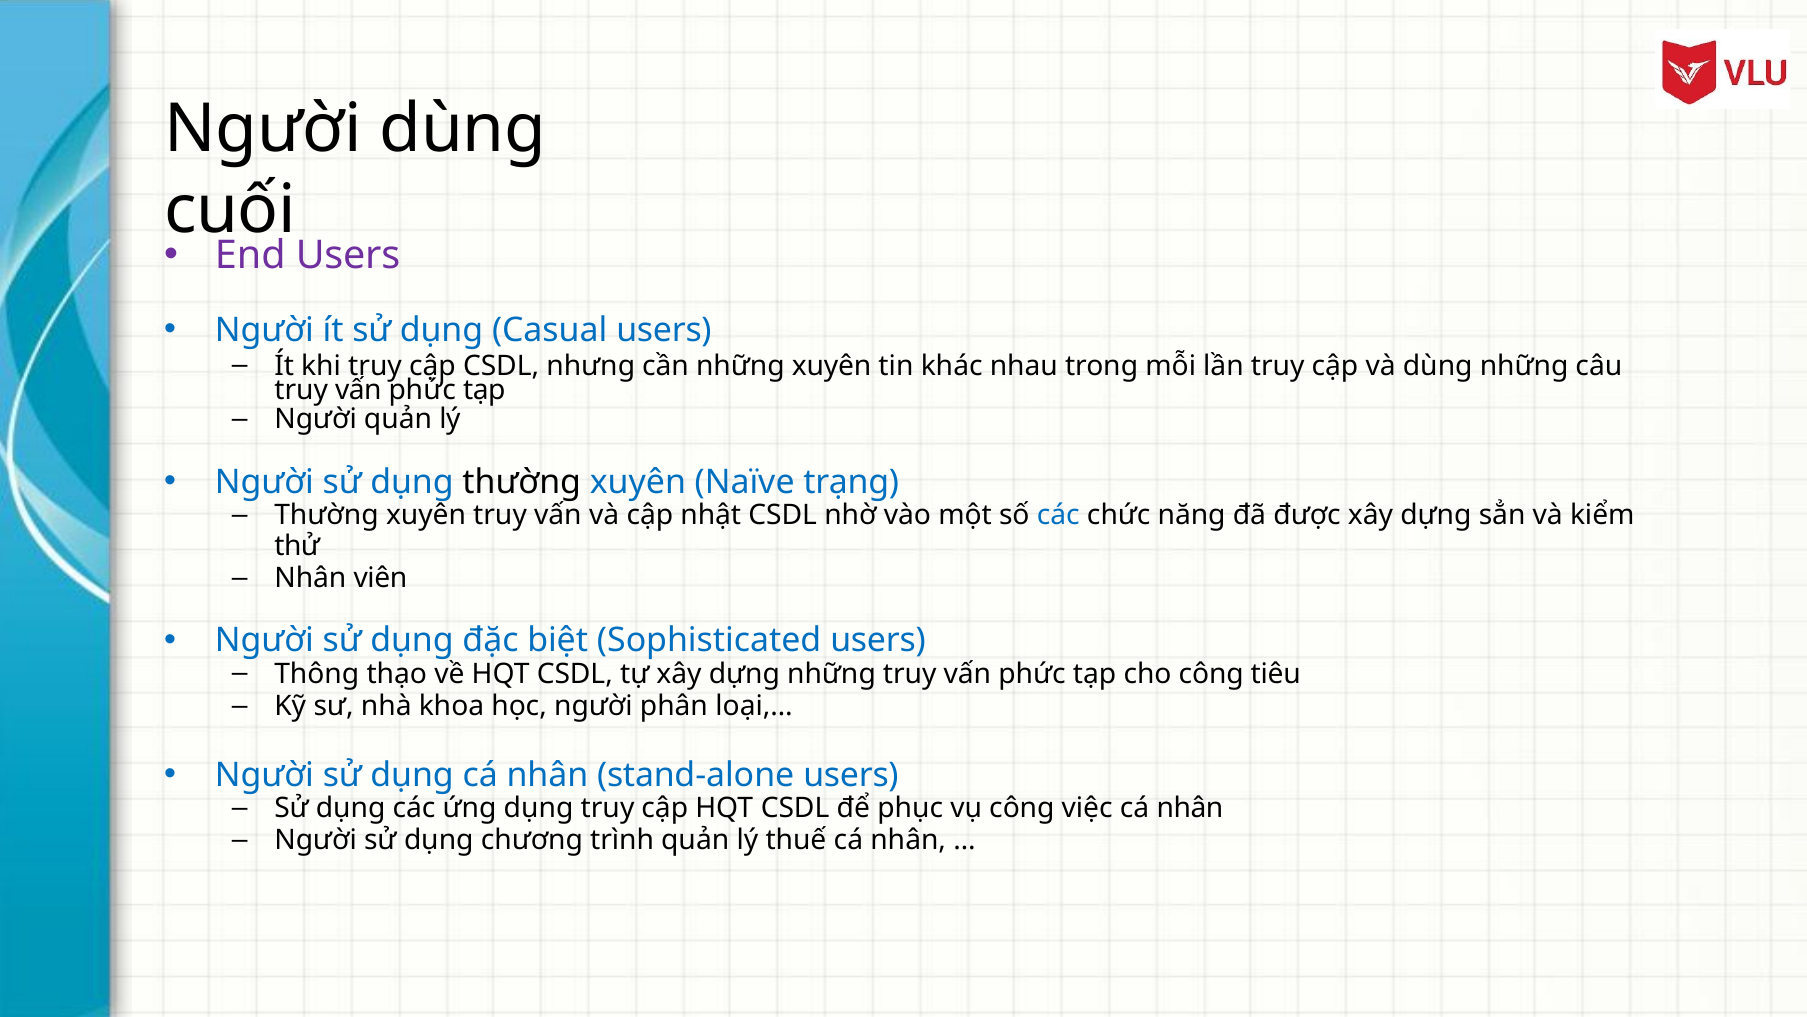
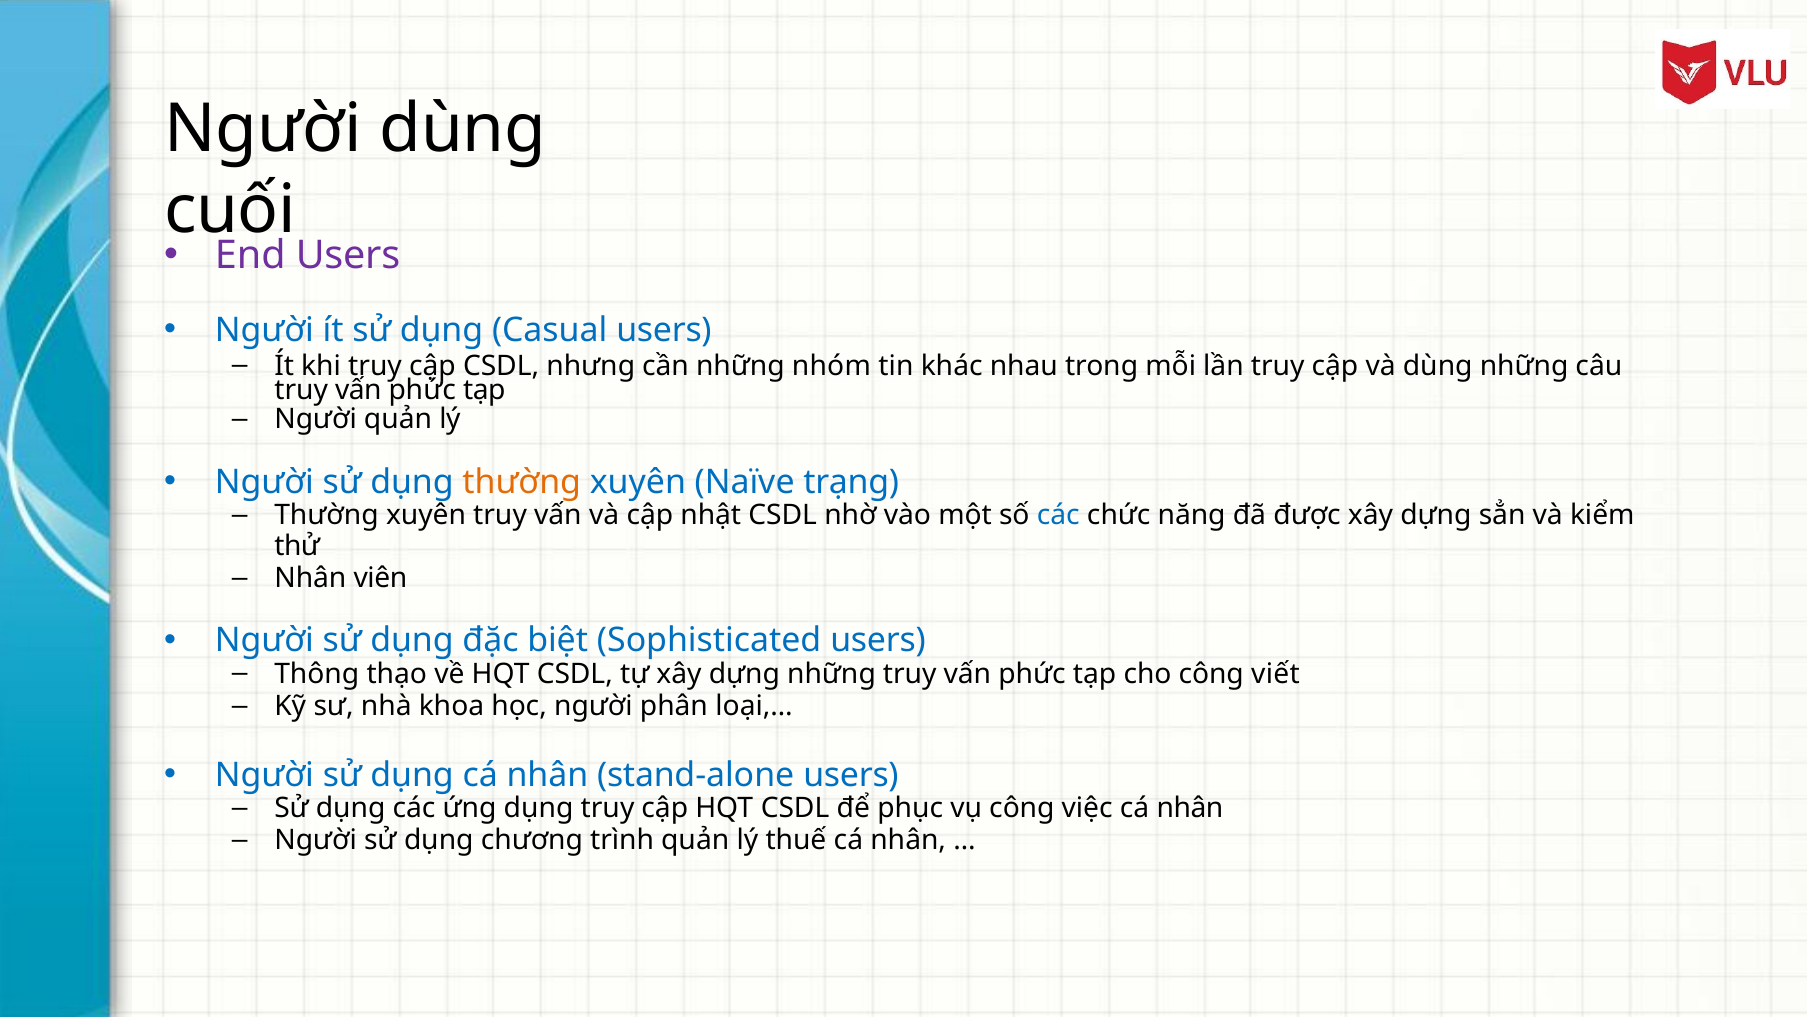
những xuyên: xuyên -> nhóm
thường at (522, 482) colour: black -> orange
tiêu: tiêu -> viết
